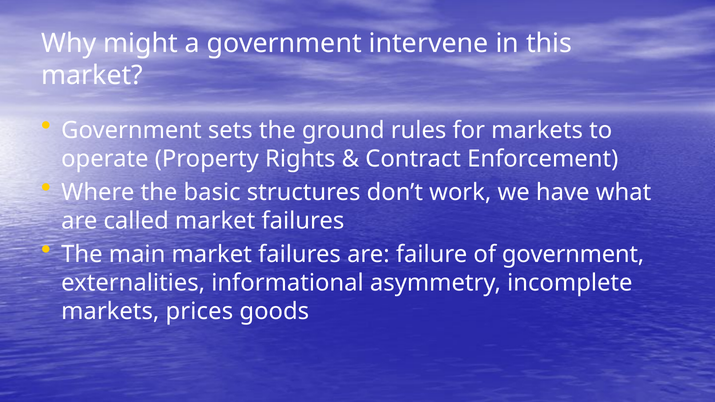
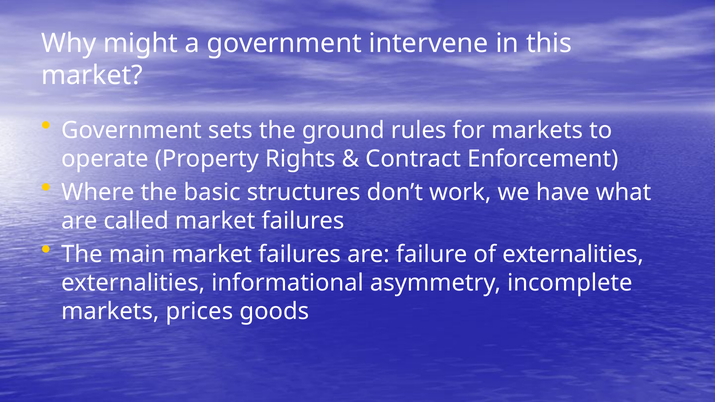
of government: government -> externalities
